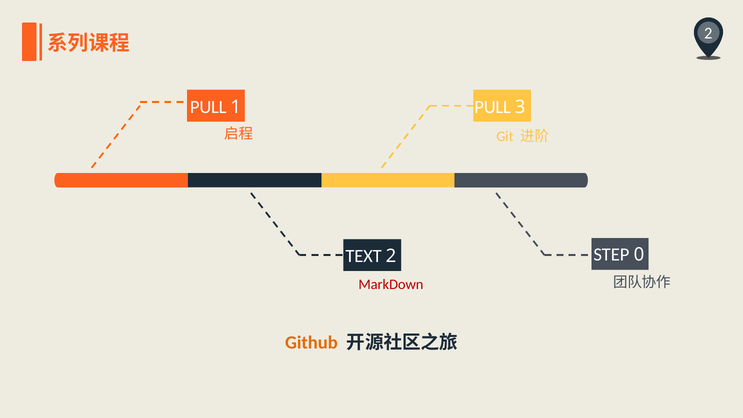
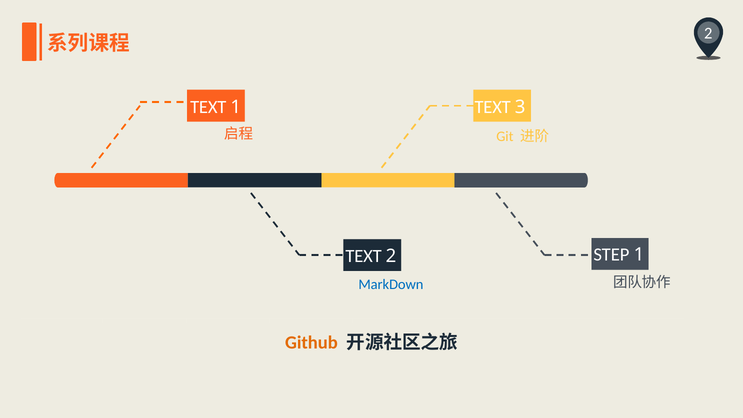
PULL at (208, 107): PULL -> TEXT
1 PULL: PULL -> TEXT
STEP 0: 0 -> 1
MarkDown colour: red -> blue
